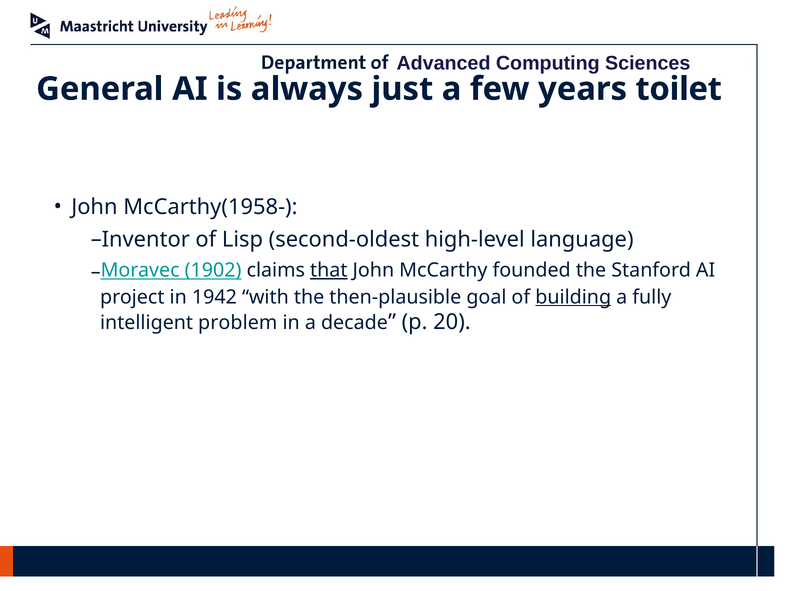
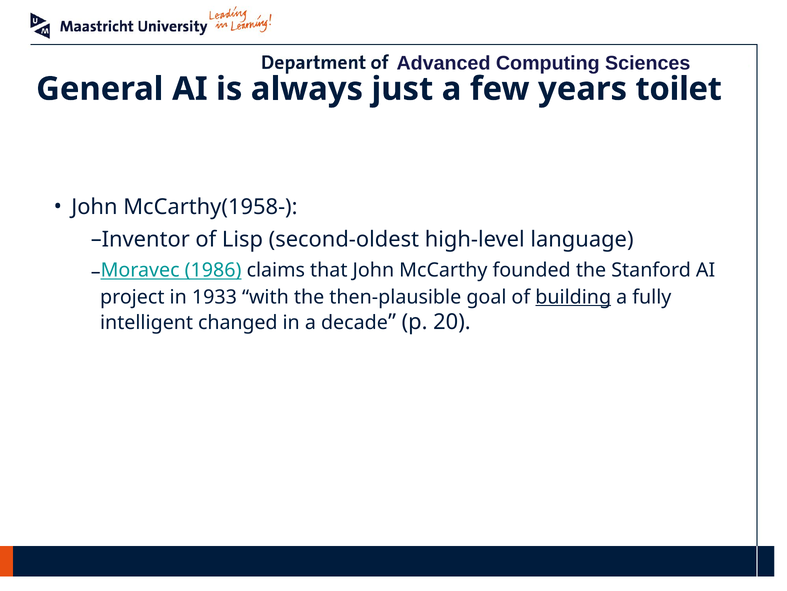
1902: 1902 -> 1986
that underline: present -> none
1942: 1942 -> 1933
problem: problem -> changed
